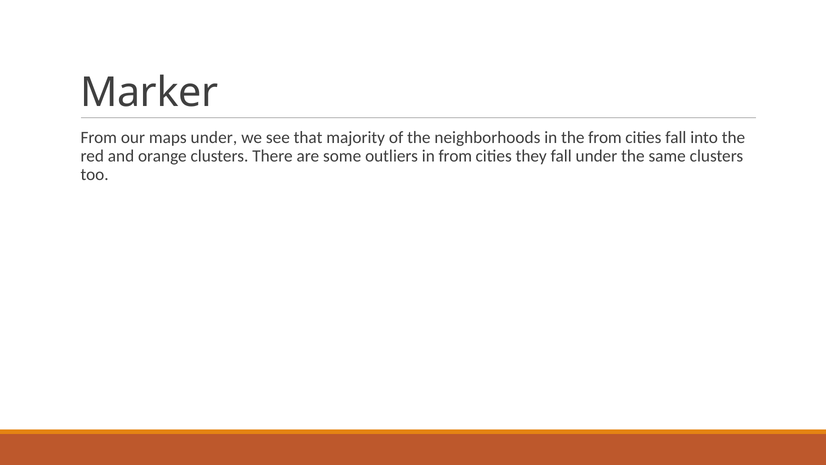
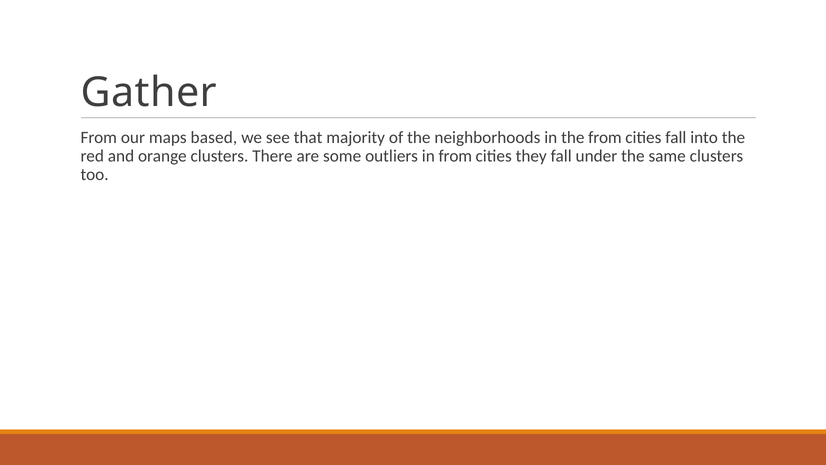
Marker: Marker -> Gather
maps under: under -> based
